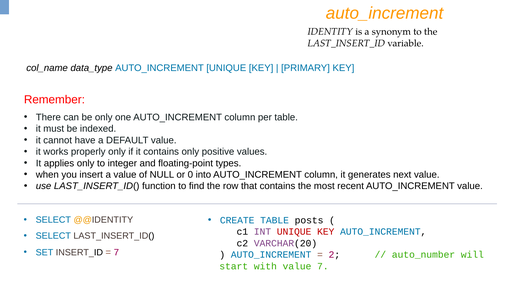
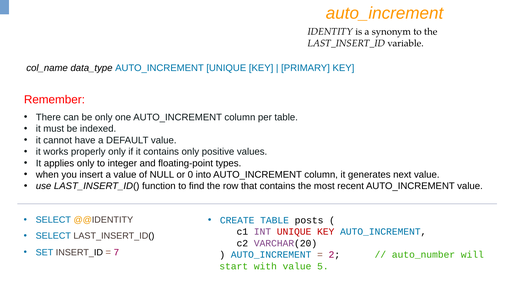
value 7: 7 -> 5
